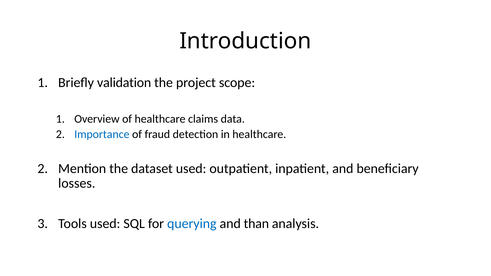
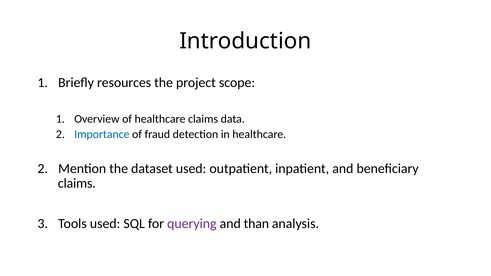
validation: validation -> resources
losses at (77, 184): losses -> claims
querying colour: blue -> purple
